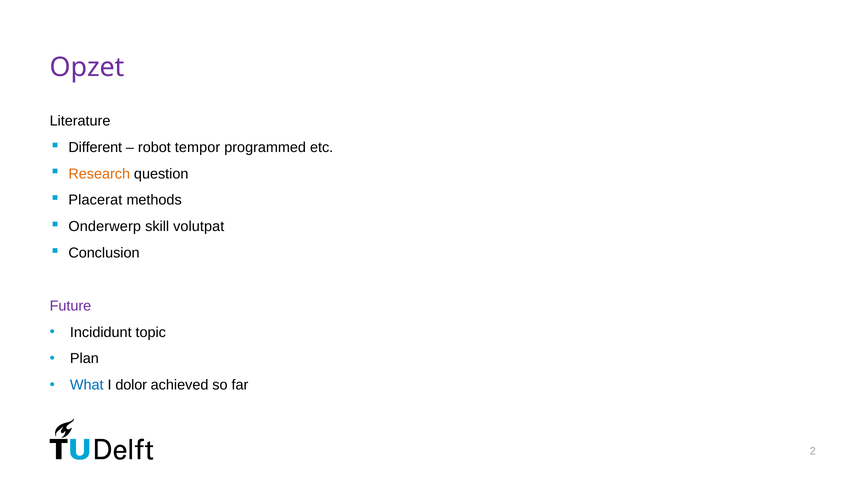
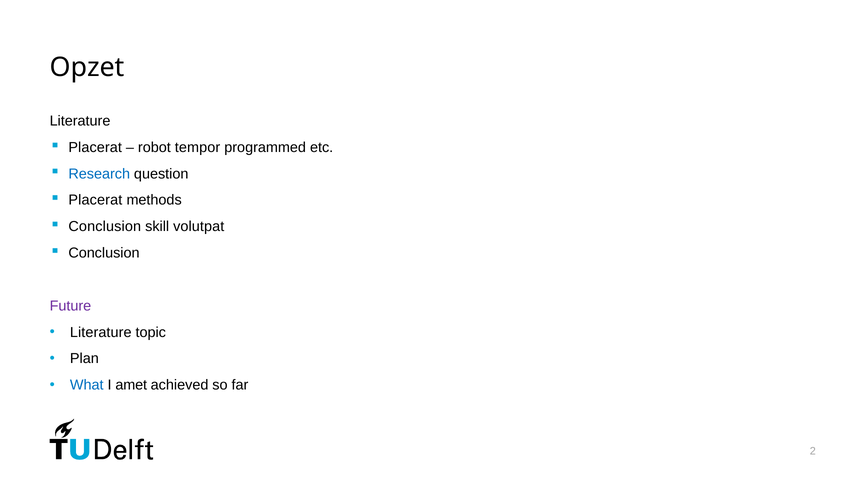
Opzet colour: purple -> black
Different at (95, 147): Different -> Placerat
Research colour: orange -> blue
Onderwerp at (105, 226): Onderwerp -> Conclusion
Incididunt at (101, 332): Incididunt -> Literature
dolor: dolor -> amet
